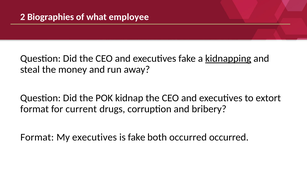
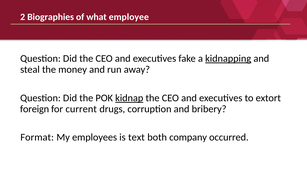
kidnap underline: none -> present
format at (35, 109): format -> foreign
My executives: executives -> employees
is fake: fake -> text
both occurred: occurred -> company
